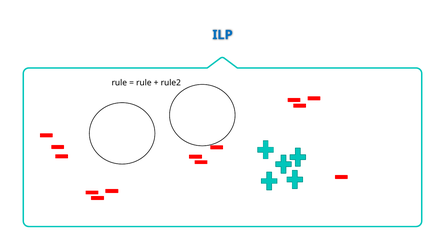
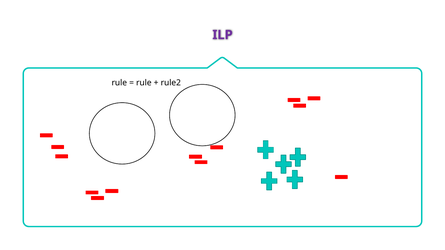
ILP colour: blue -> purple
